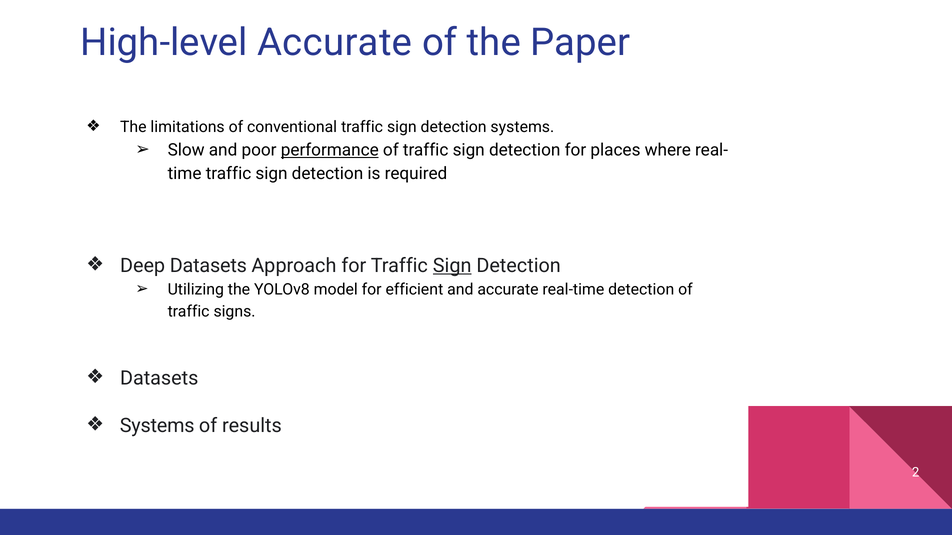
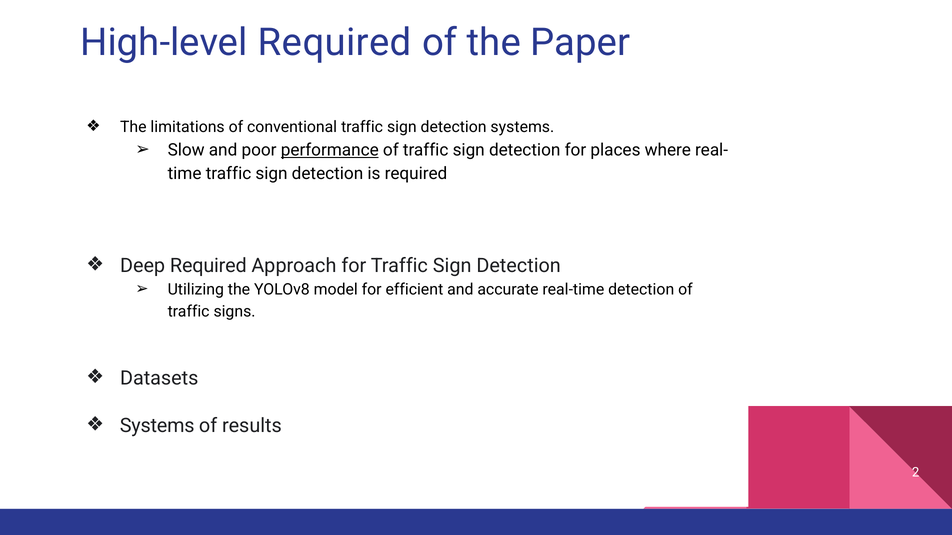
High-level Accurate: Accurate -> Required
Deep Datasets: Datasets -> Required
Sign at (452, 266) underline: present -> none
